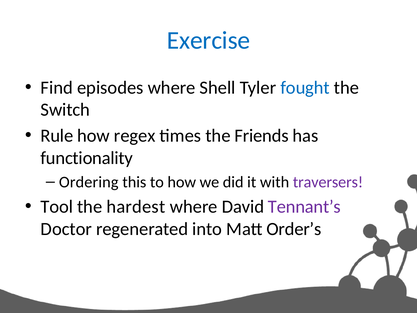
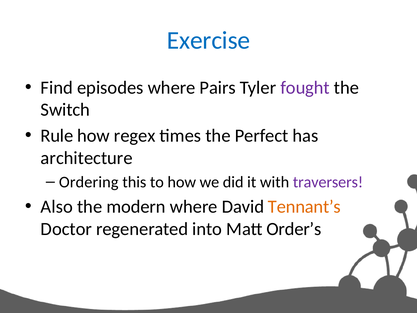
Shell: Shell -> Pairs
fought colour: blue -> purple
Friends: Friends -> Perfect
functionality: functionality -> architecture
Tool: Tool -> Also
hardest: hardest -> modern
Tennant’s colour: purple -> orange
